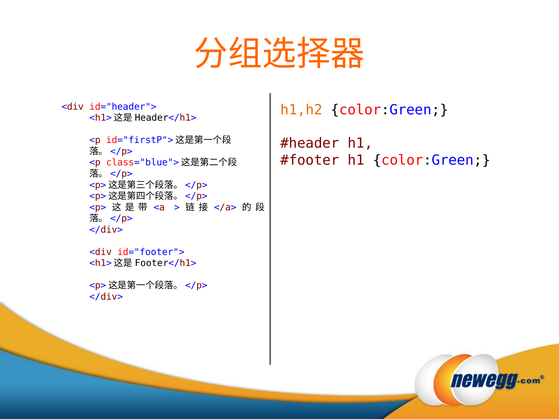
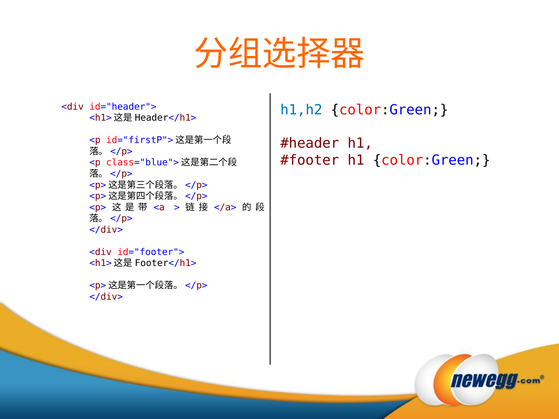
h1,h2 colour: orange -> blue
